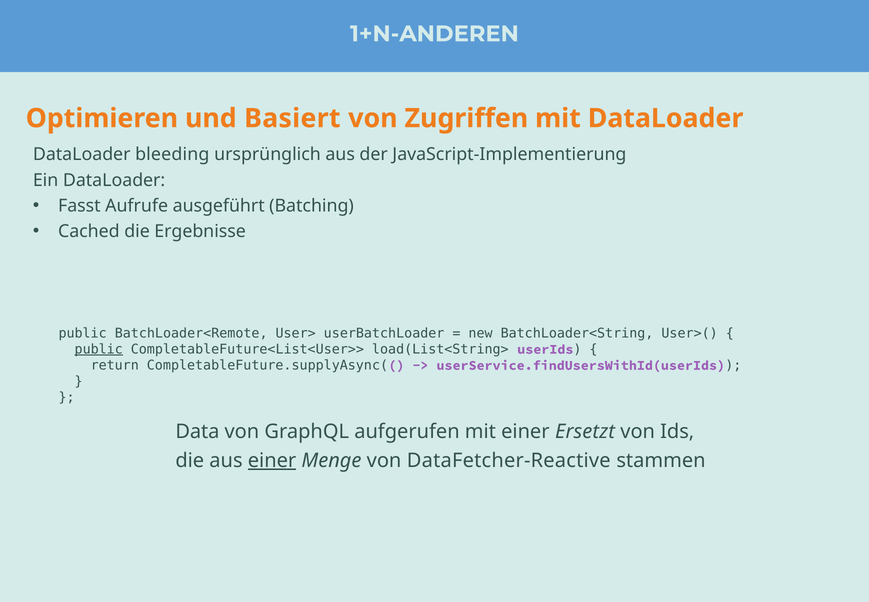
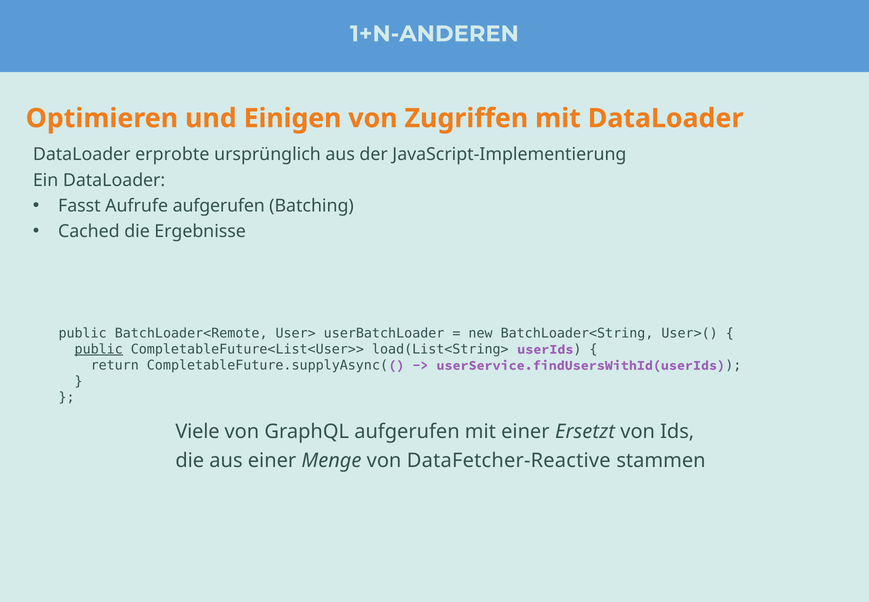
Basiert: Basiert -> Einigen
bleeding: bleeding -> erprobte
Aufrufe ausgeführt: ausgeführt -> aufgerufen
Data: Data -> Viele
einer at (272, 460) underline: present -> none
